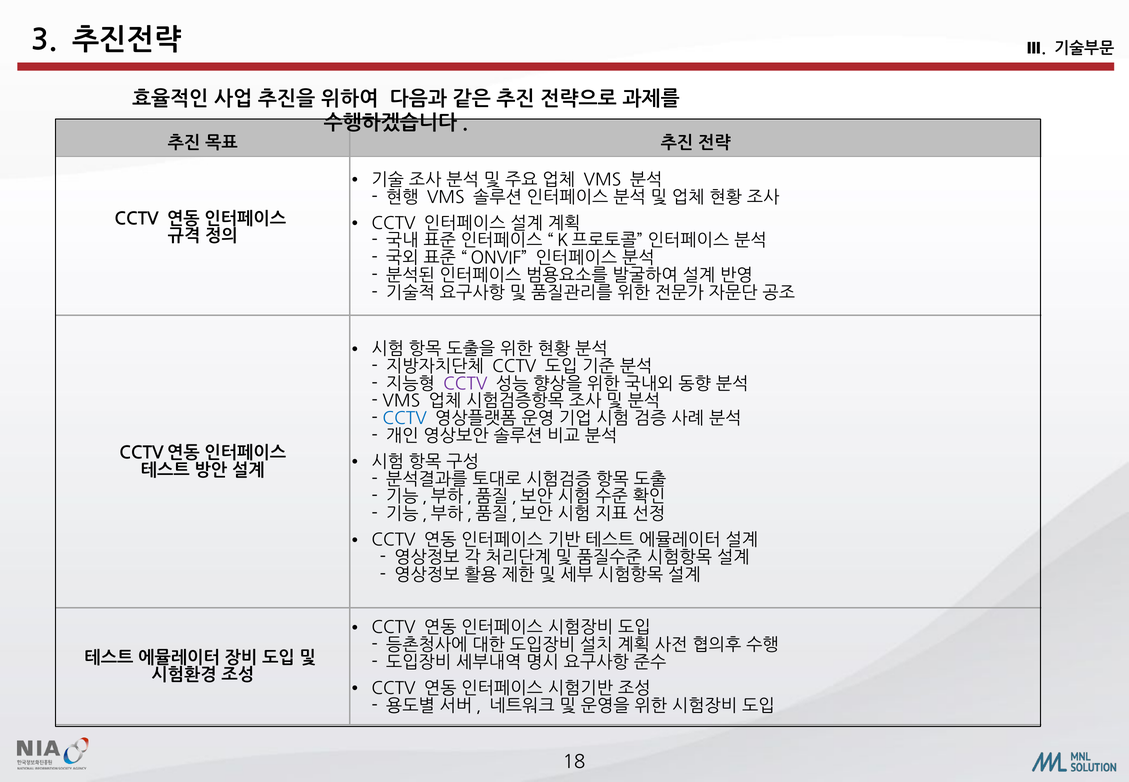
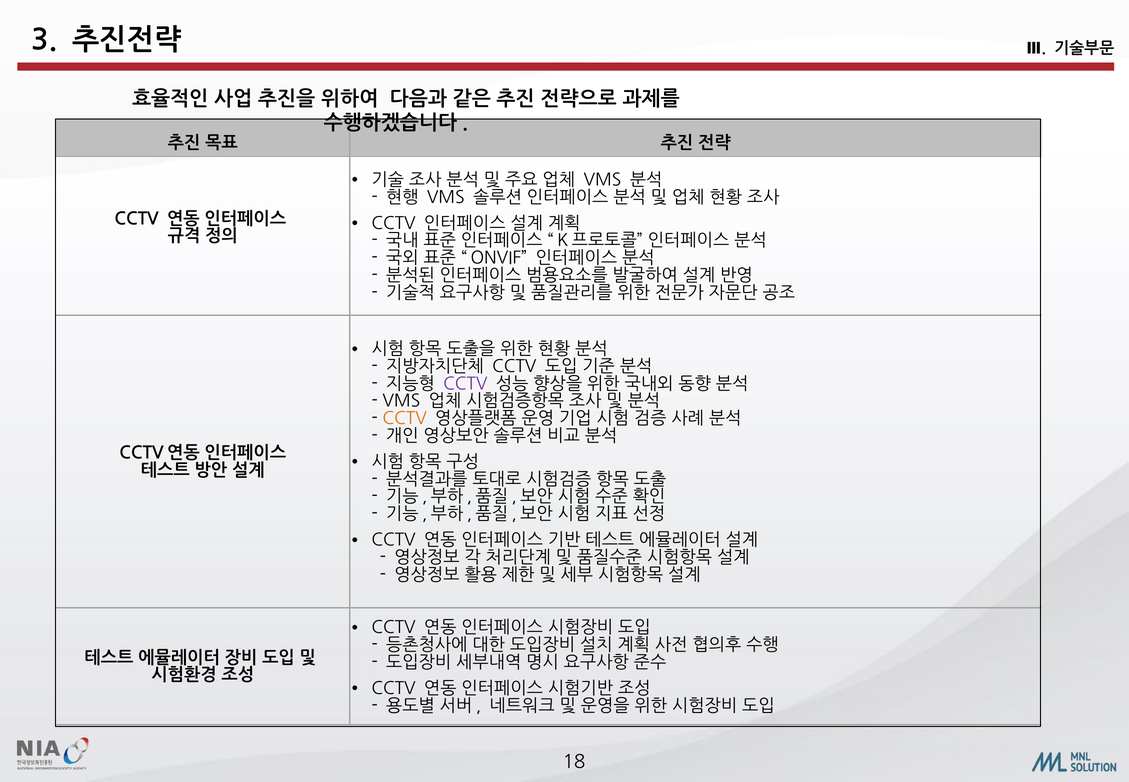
CCTV at (405, 418) colour: blue -> orange
